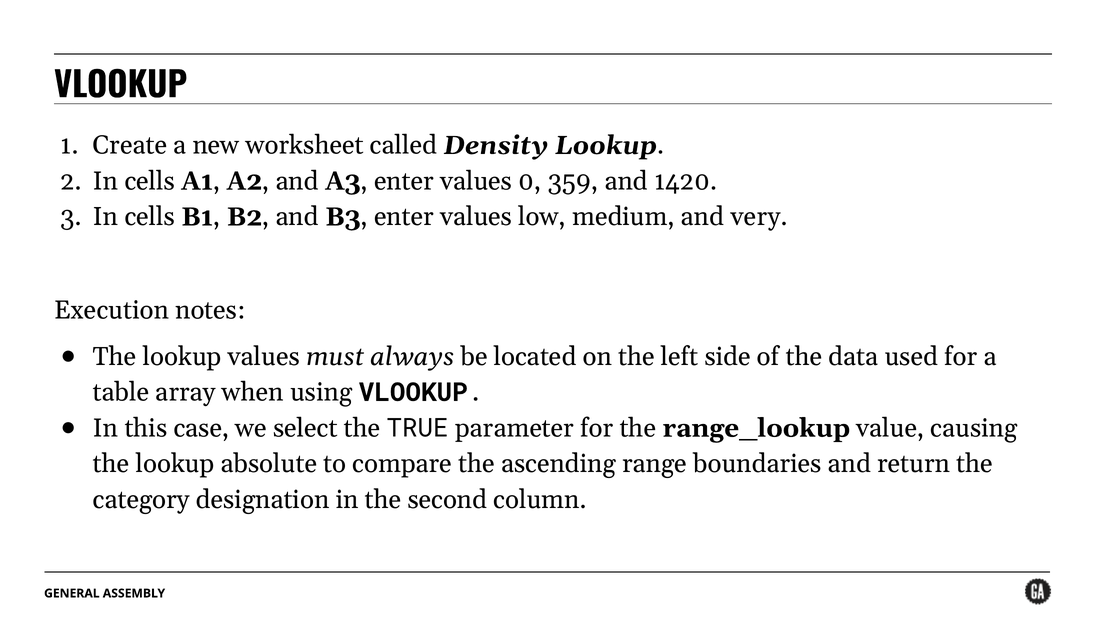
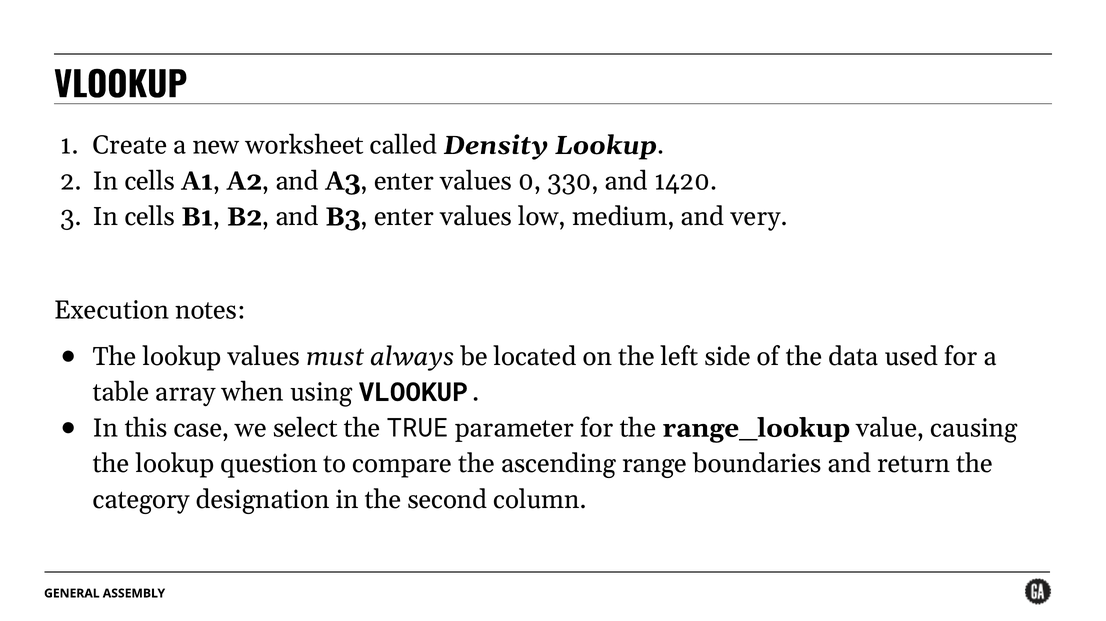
359: 359 -> 330
absolute: absolute -> question
